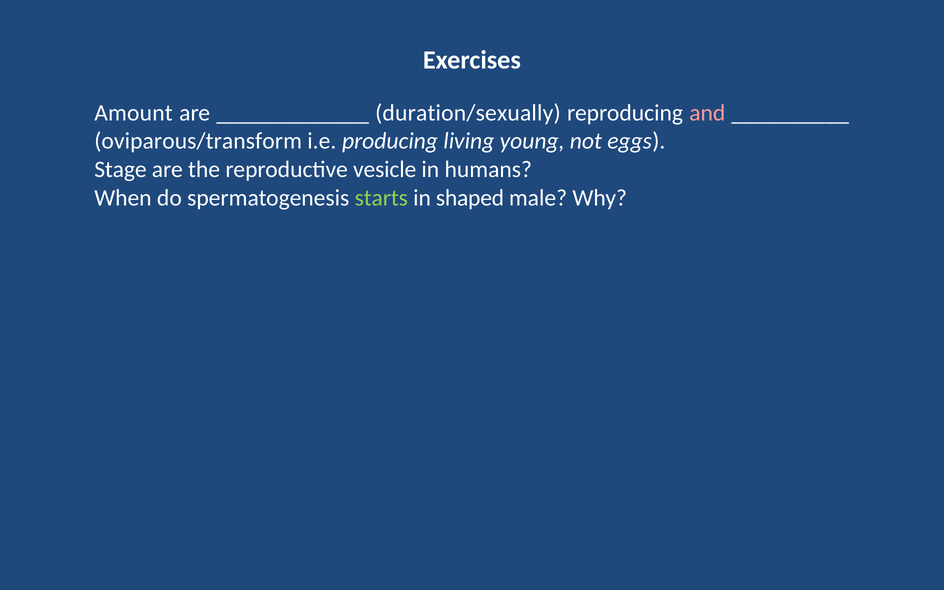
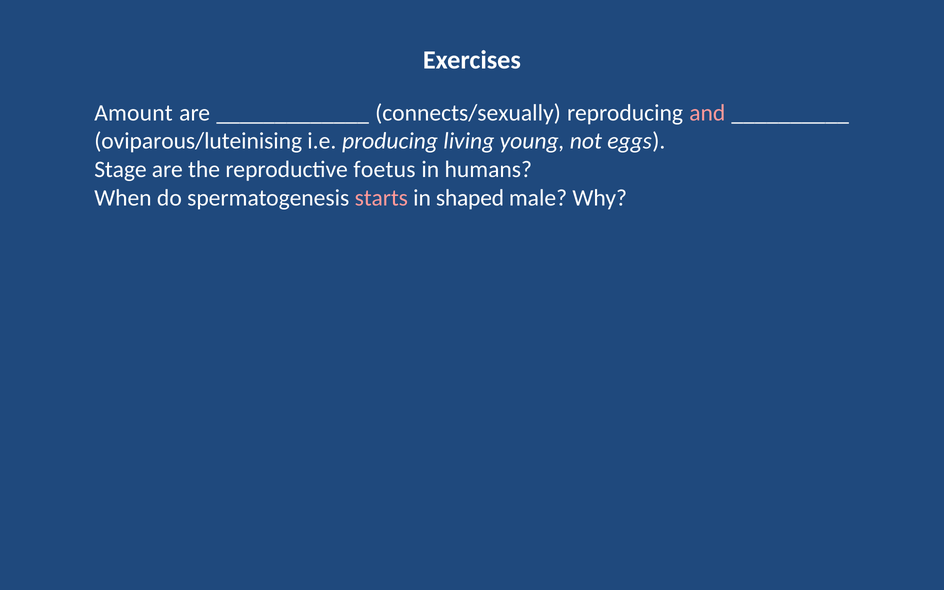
duration/sexually: duration/sexually -> connects/sexually
oviparous/transform: oviparous/transform -> oviparous/luteinising
vesicle: vesicle -> foetus
starts colour: light green -> pink
